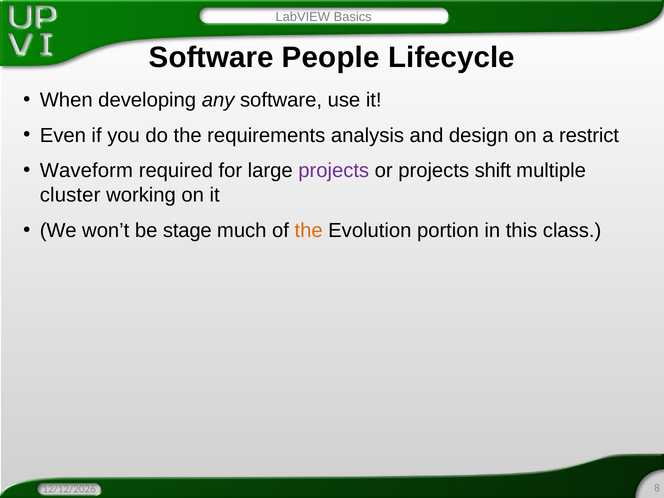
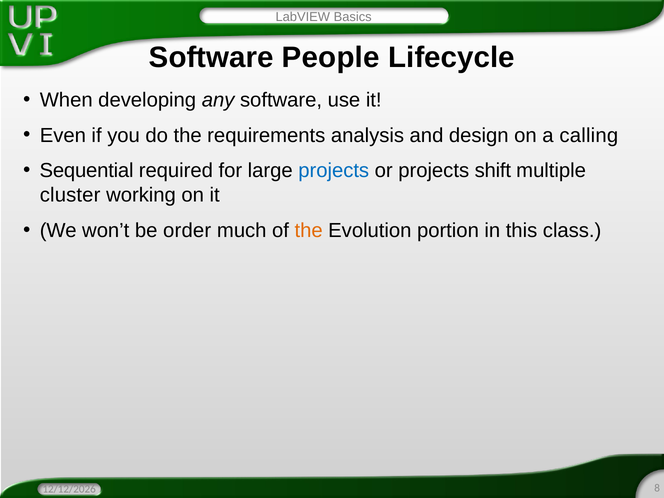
restrict: restrict -> calling
Waveform: Waveform -> Sequential
projects at (334, 171) colour: purple -> blue
stage: stage -> order
